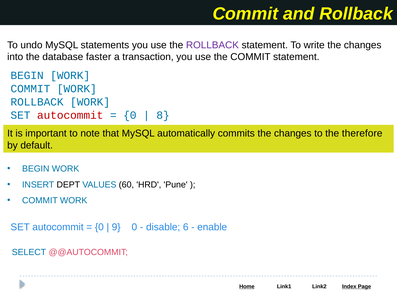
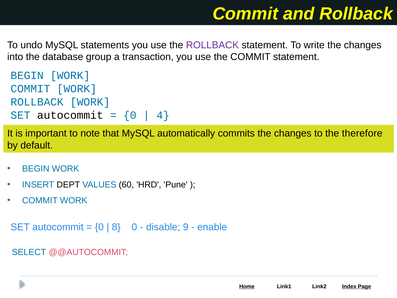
faster: faster -> group
autocommit at (70, 115) colour: red -> black
8: 8 -> 4
9: 9 -> 8
6: 6 -> 9
